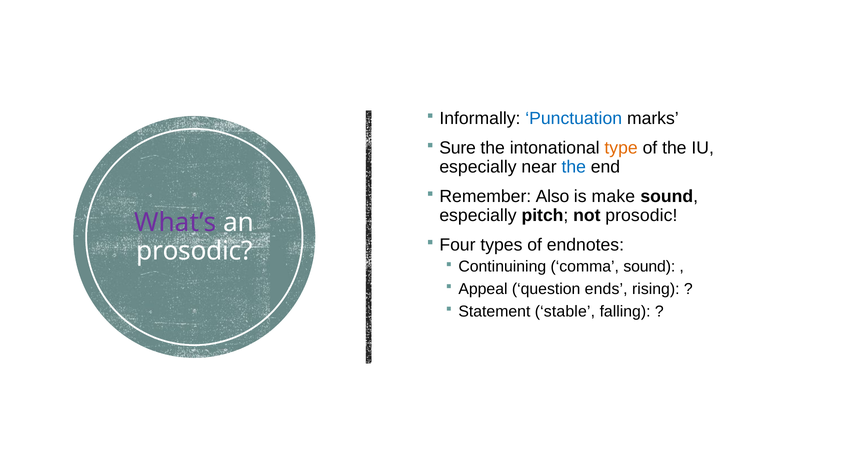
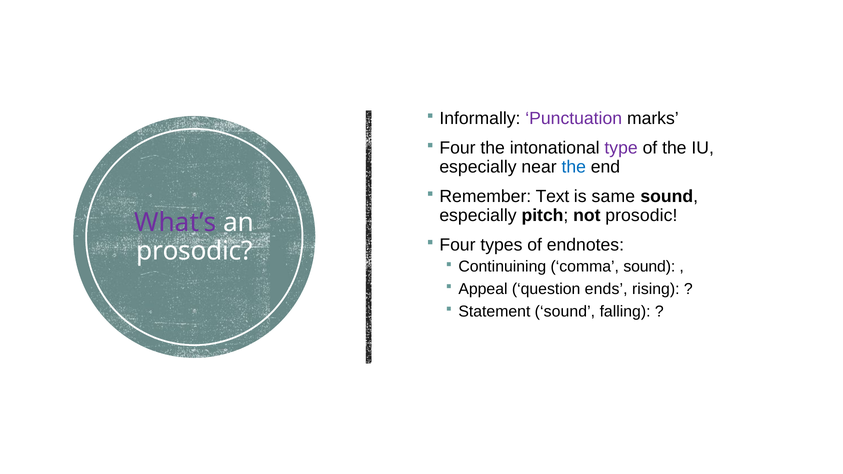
Punctuation colour: blue -> purple
Sure at (458, 148): Sure -> Four
type colour: orange -> purple
Also: Also -> Text
make: make -> same
Statement stable: stable -> sound
